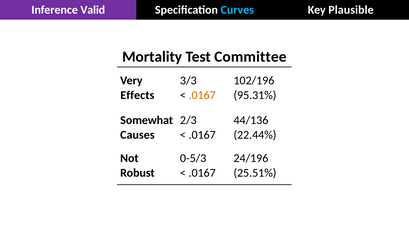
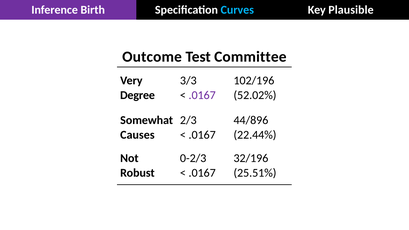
Valid: Valid -> Birth
Mortality: Mortality -> Outcome
Effects: Effects -> Degree
.0167 at (202, 95) colour: orange -> purple
95.31%: 95.31% -> 52.02%
44/136: 44/136 -> 44/896
0-5/3: 0-5/3 -> 0-2/3
24/196: 24/196 -> 32/196
